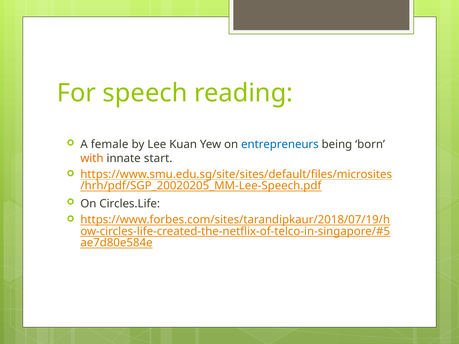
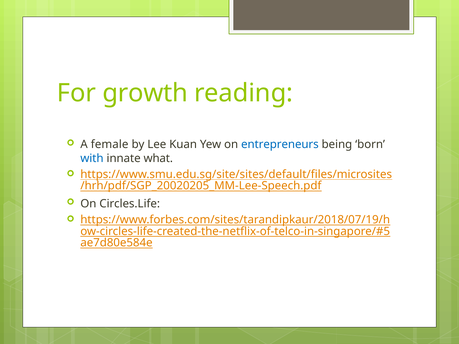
speech: speech -> growth
with colour: orange -> blue
start: start -> what
